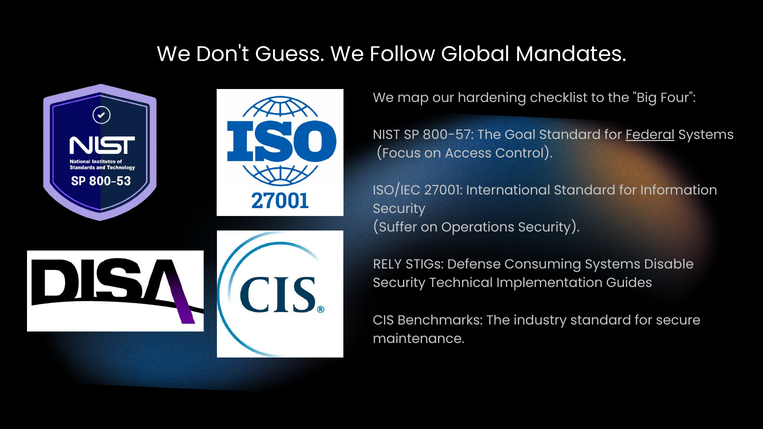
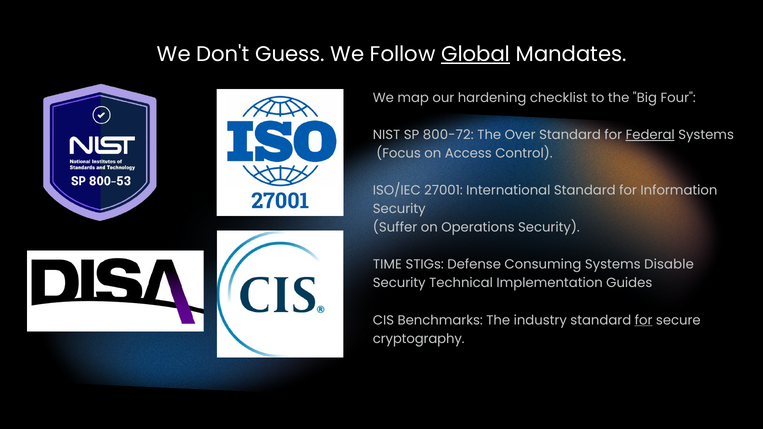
Global underline: none -> present
800-57: 800-57 -> 800-72
Goal: Goal -> Over
RELY: RELY -> TIME
for at (644, 320) underline: none -> present
maintenance: maintenance -> cryptography
